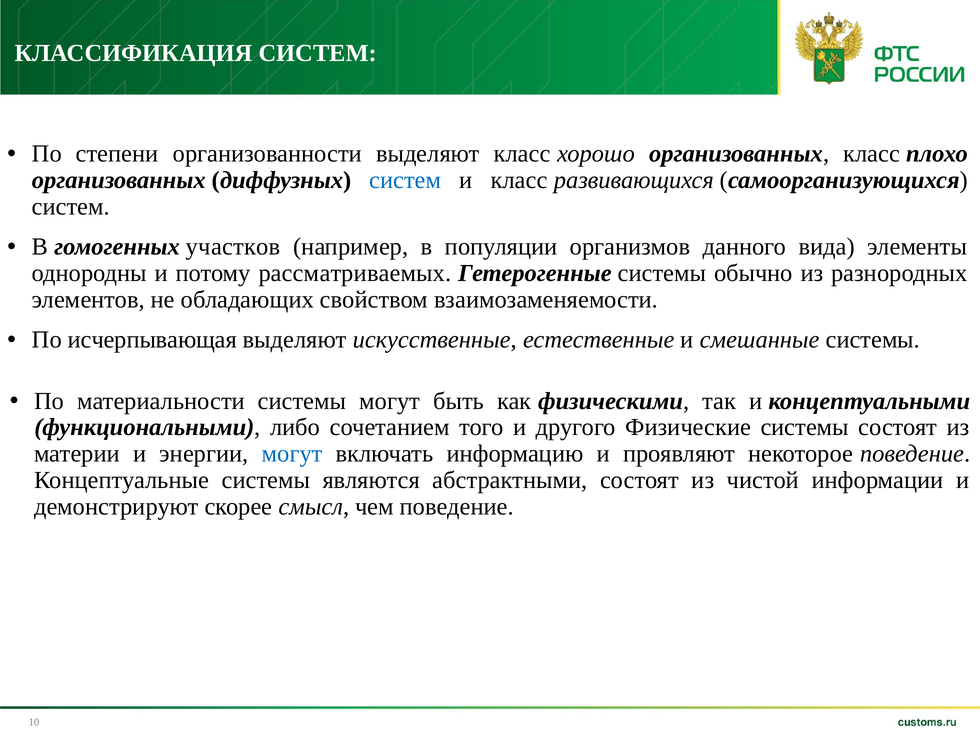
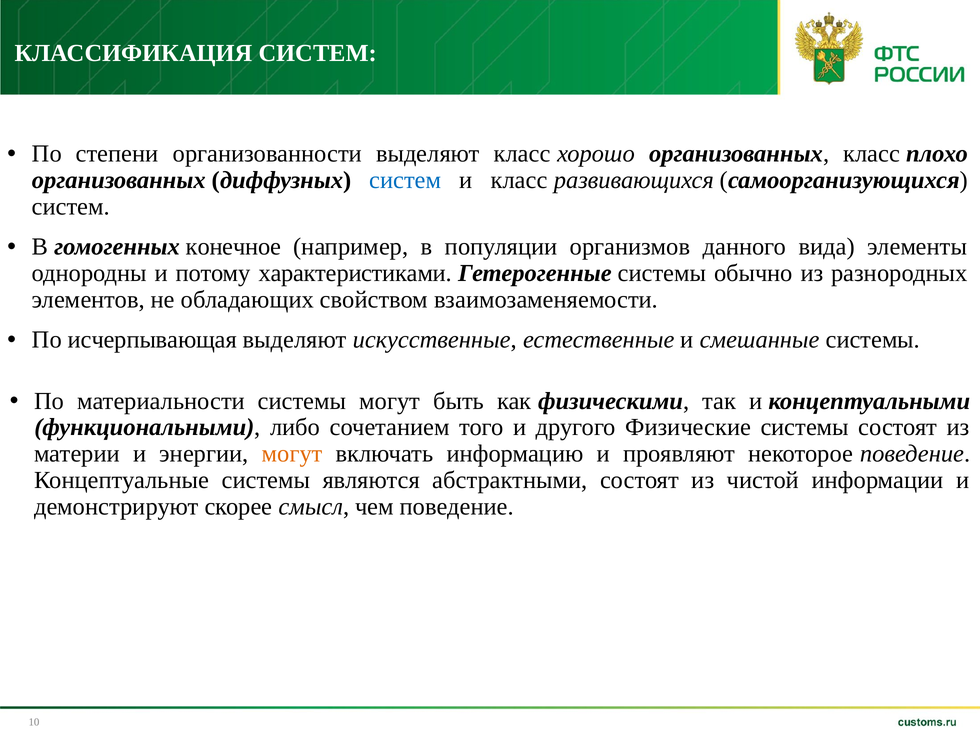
участков: участков -> конечное
рассматриваемых: рассматриваемых -> характеристиками
могут at (292, 454) colour: blue -> orange
